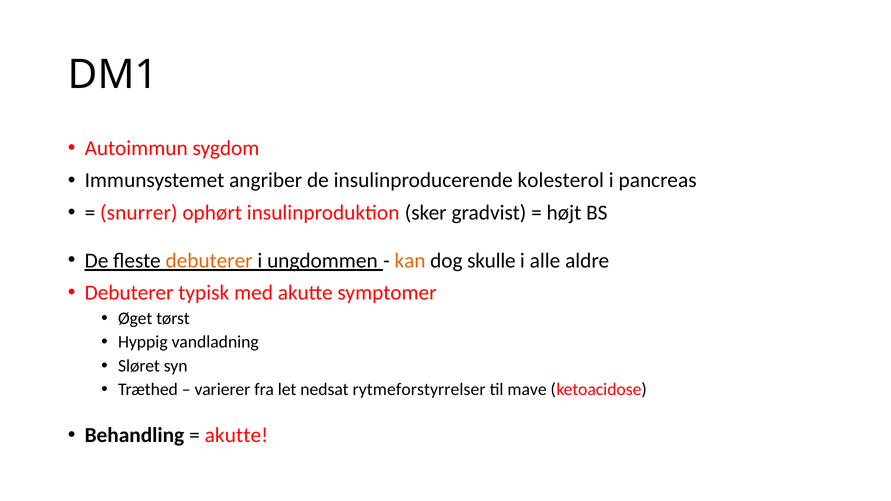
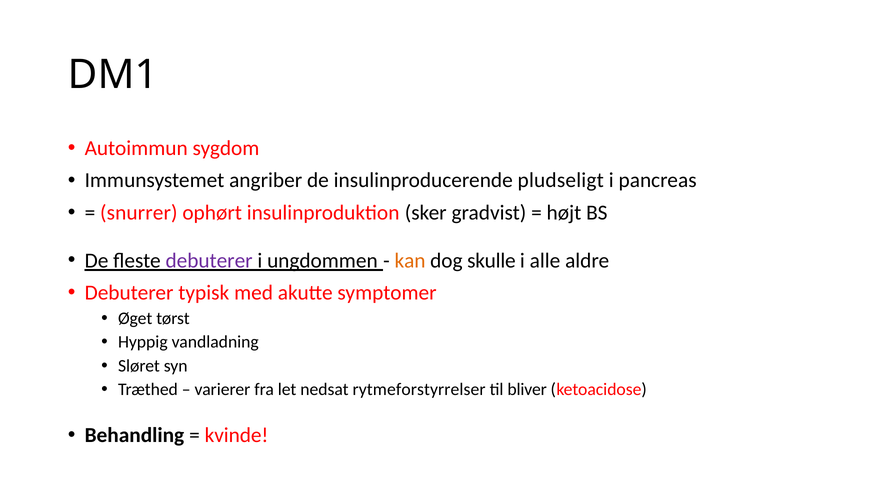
kolesterol: kolesterol -> pludseligt
debuterer at (209, 261) colour: orange -> purple
mave: mave -> bliver
akutte at (236, 436): akutte -> kvinde
